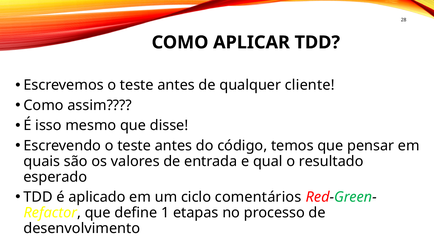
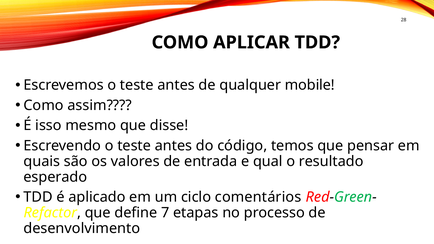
cliente: cliente -> mobile
1: 1 -> 7
